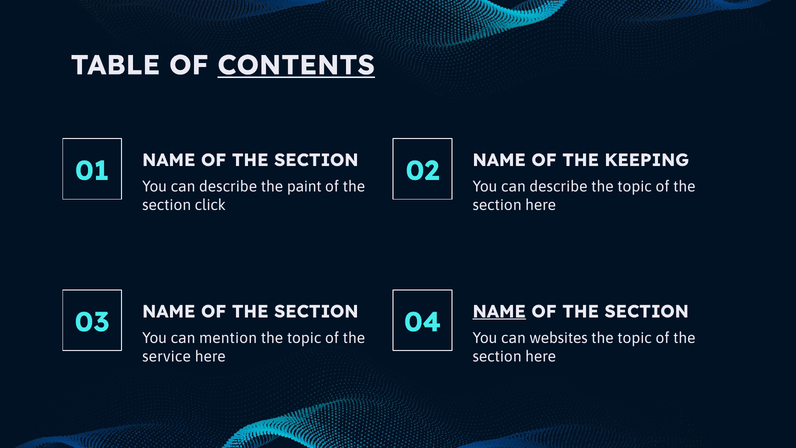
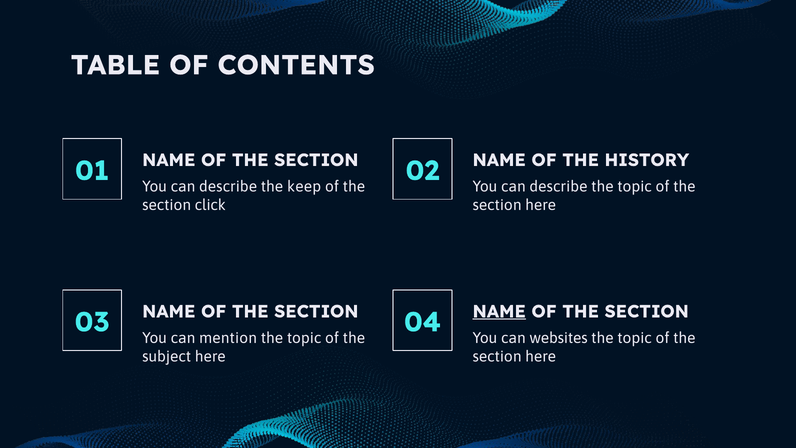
CONTENTS underline: present -> none
KEEPING: KEEPING -> HISTORY
paint: paint -> keep
service: service -> subject
